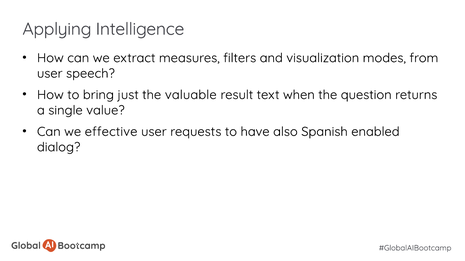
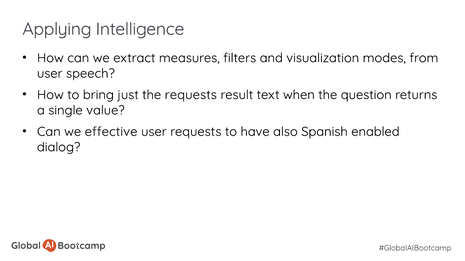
the valuable: valuable -> requests
